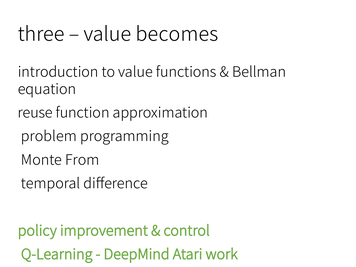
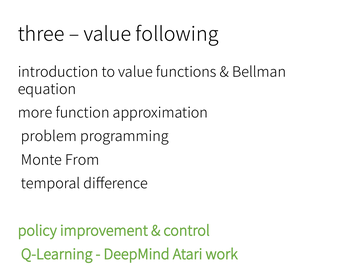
becomes: becomes -> following
reuse: reuse -> more
